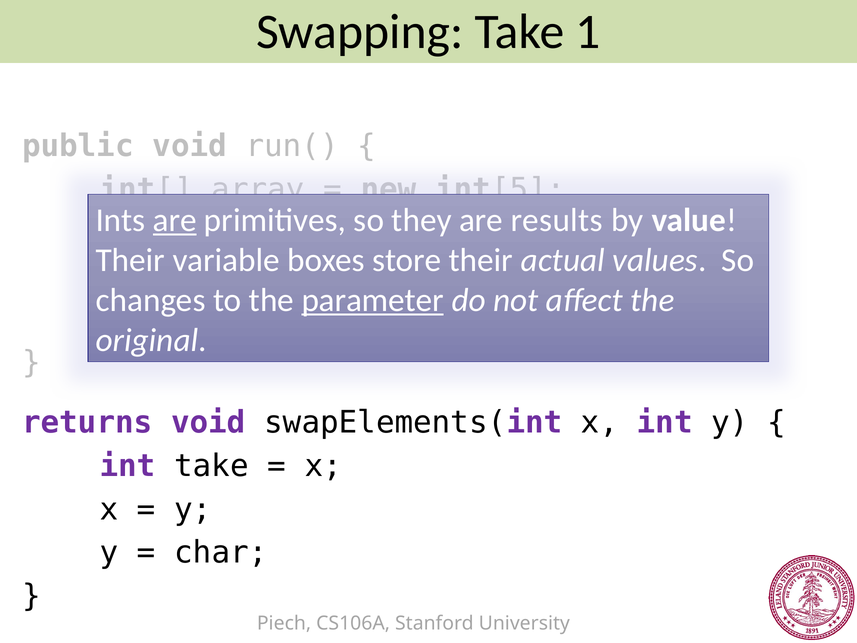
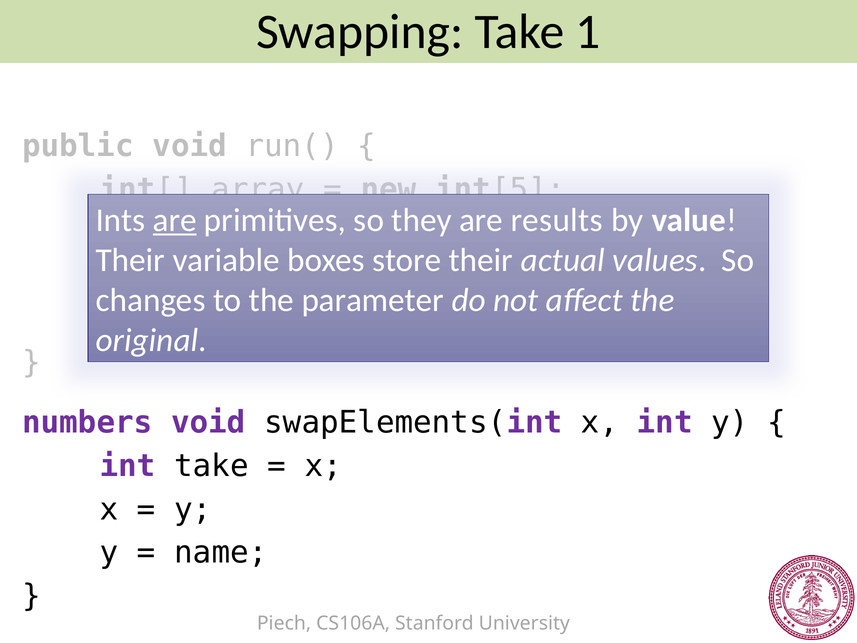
parameter underline: present -> none
returns: returns -> numbers
char: char -> name
